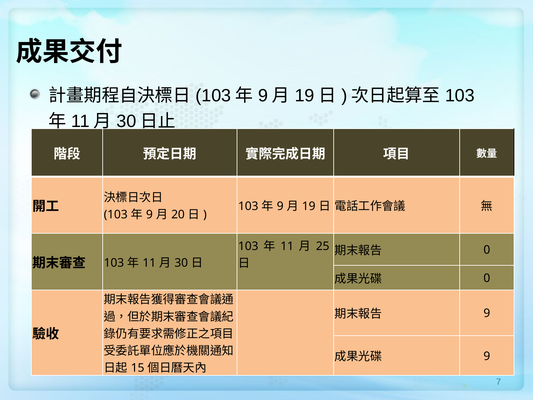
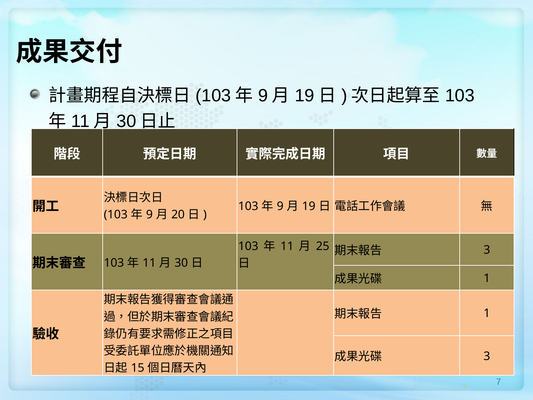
0 at (487, 250): 0 -> 3
0 at (487, 278): 0 -> 1
9 at (487, 313): 9 -> 1
9 at (487, 356): 9 -> 3
